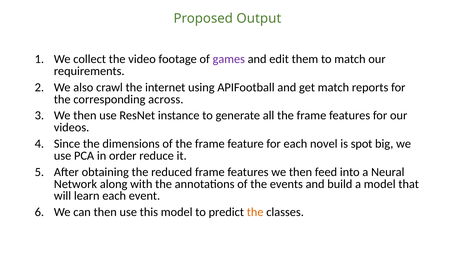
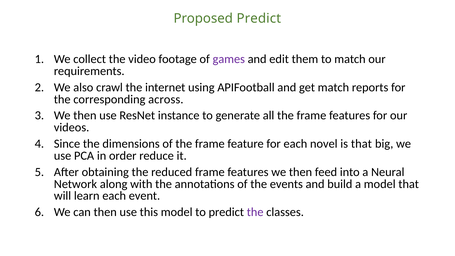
Proposed Output: Output -> Predict
is spot: spot -> that
the at (255, 212) colour: orange -> purple
